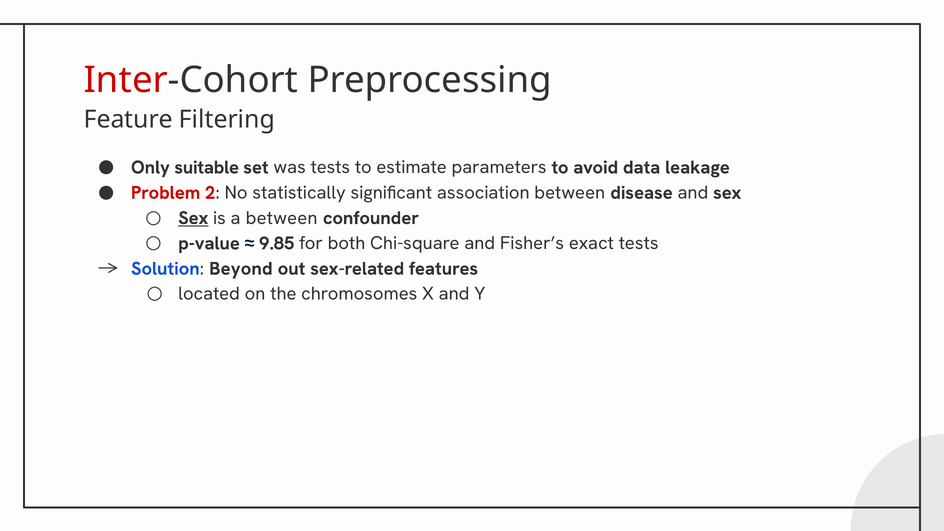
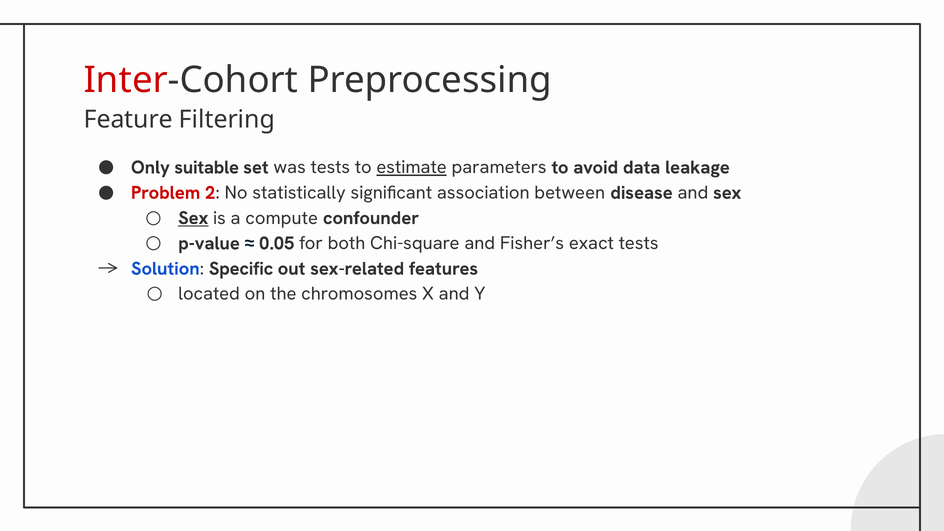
estimate underline: none -> present
a between: between -> compute
9.85: 9.85 -> 0.05
Beyond: Beyond -> Specific
